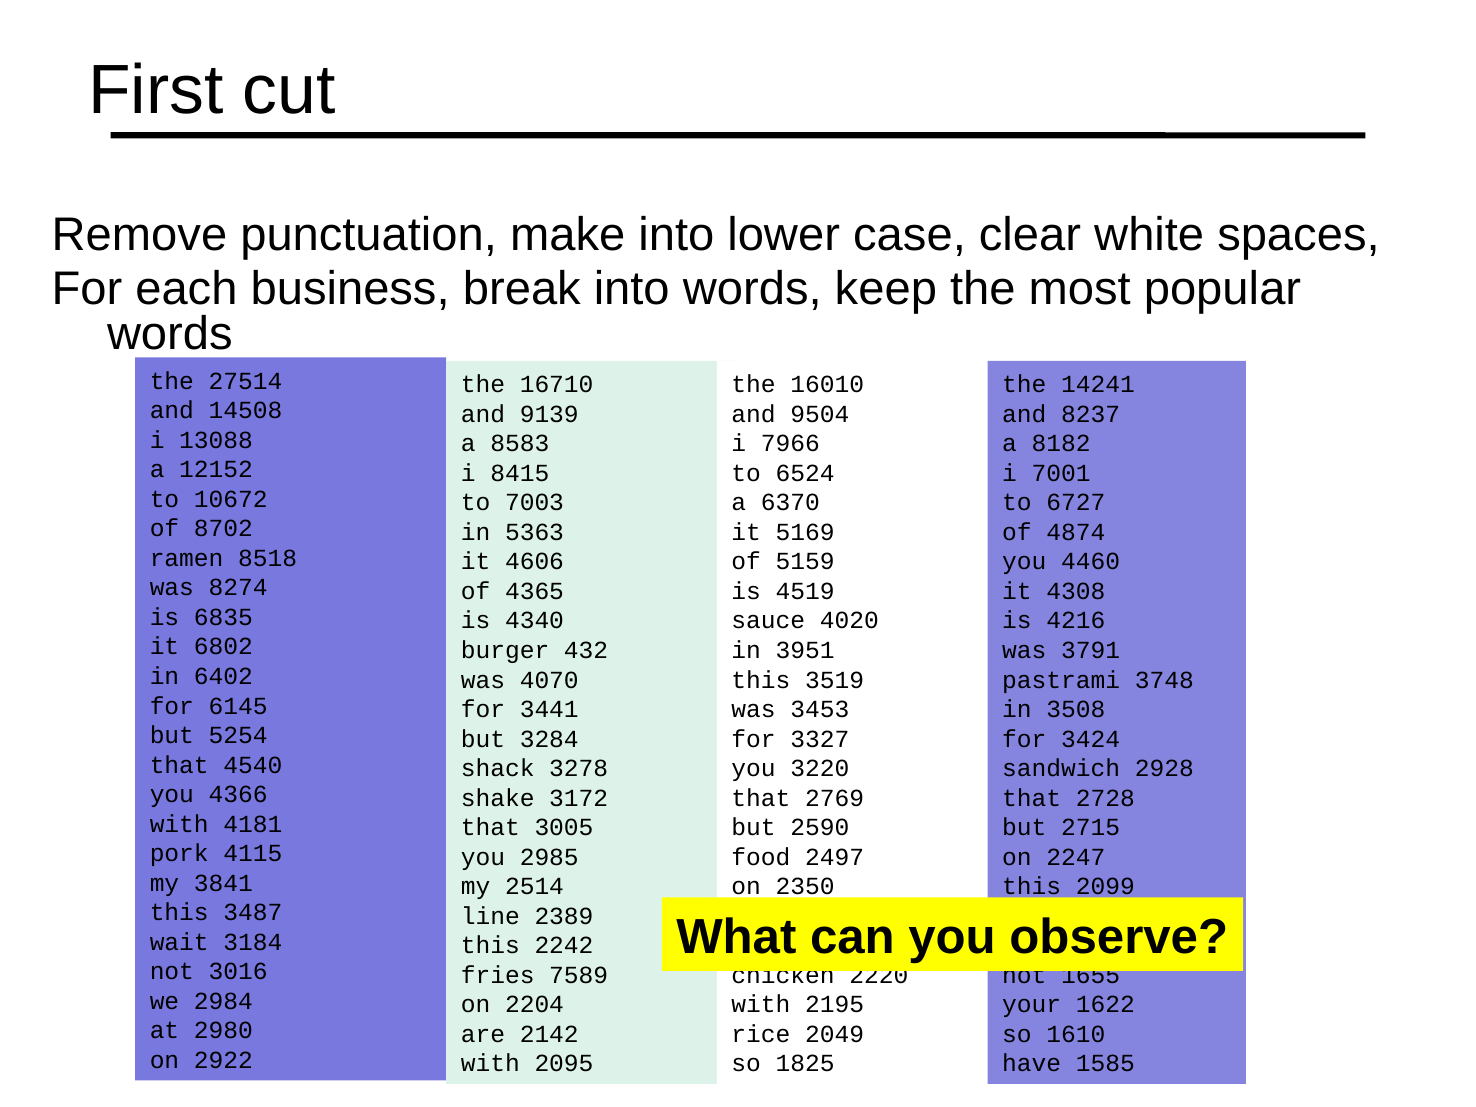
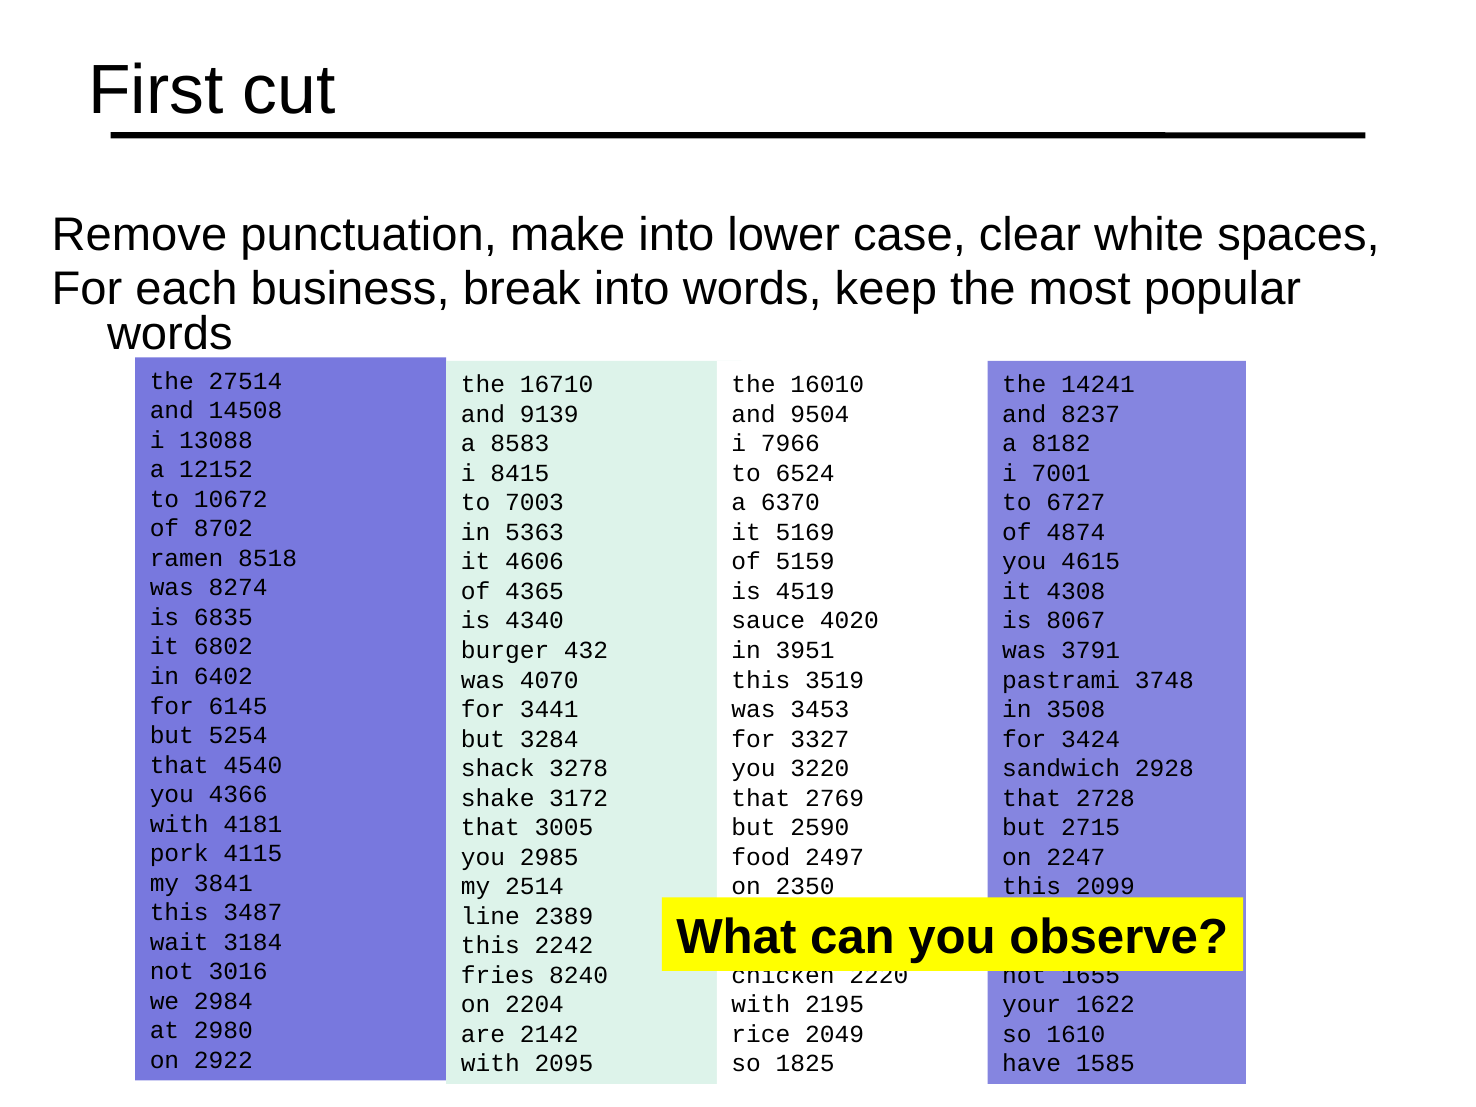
4460: 4460 -> 4615
4216: 4216 -> 8067
7589: 7589 -> 8240
